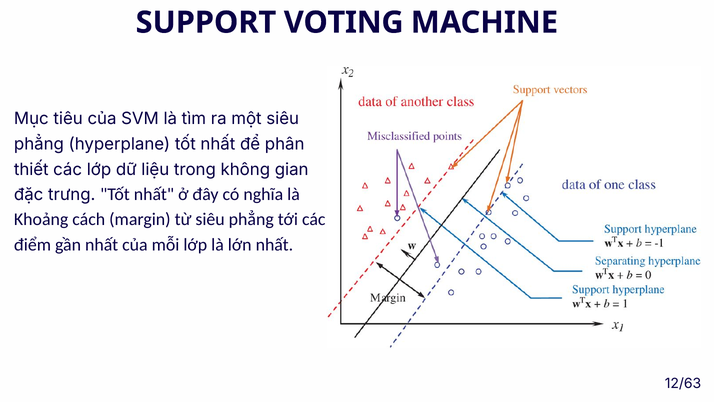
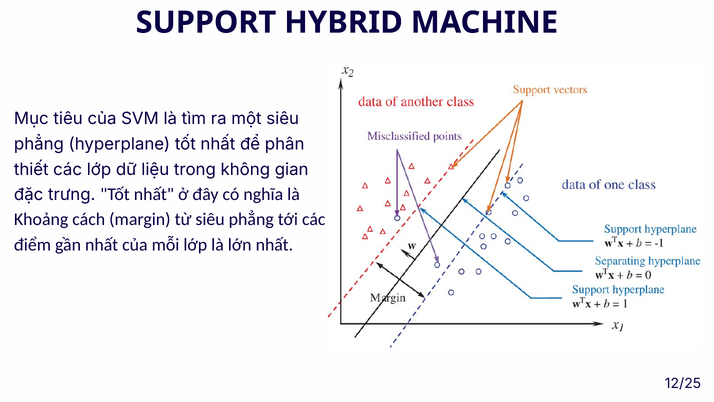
VOTING: VOTING -> HYBRID
12/63: 12/63 -> 12/25
